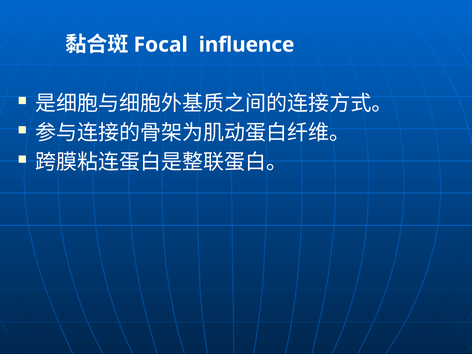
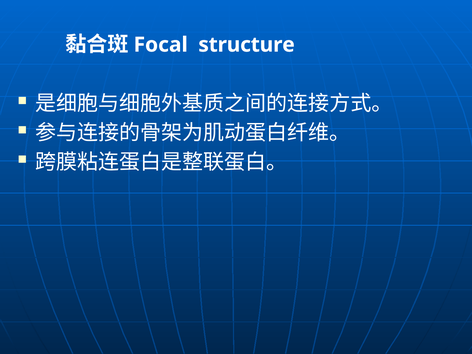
influence: influence -> structure
